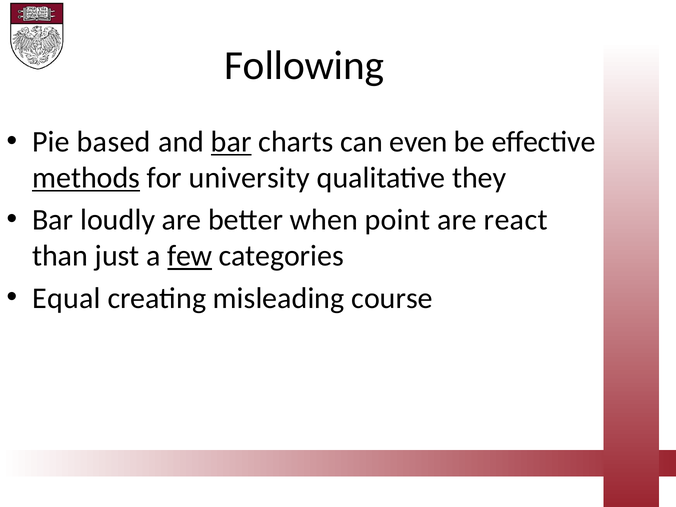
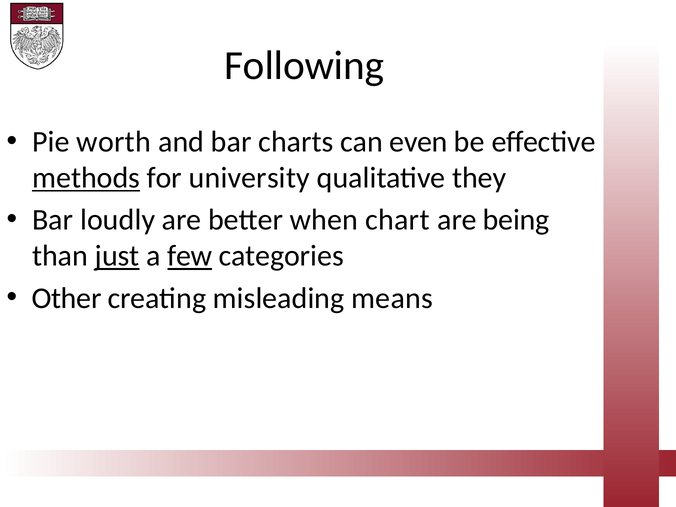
based: based -> worth
bar at (231, 142) underline: present -> none
point: point -> chart
react: react -> being
just underline: none -> present
Equal: Equal -> Other
course: course -> means
